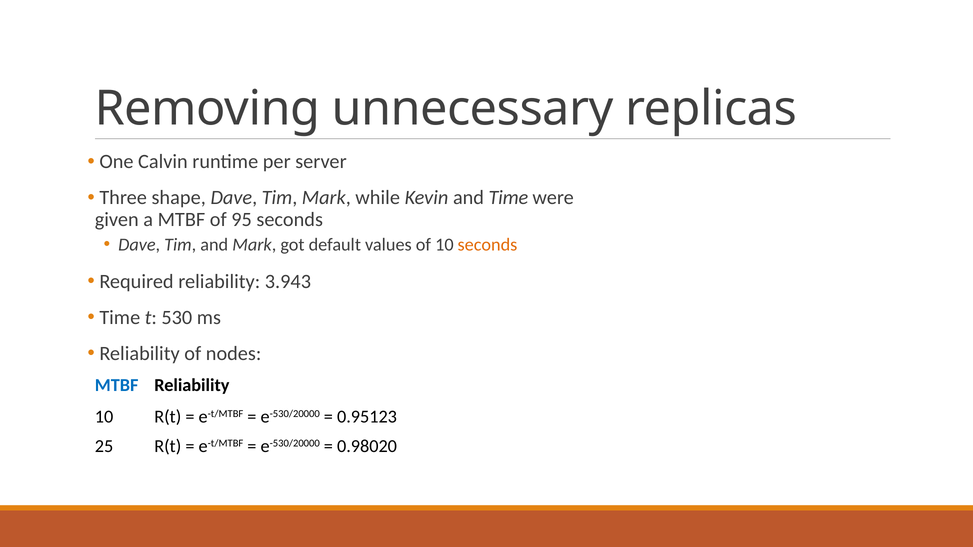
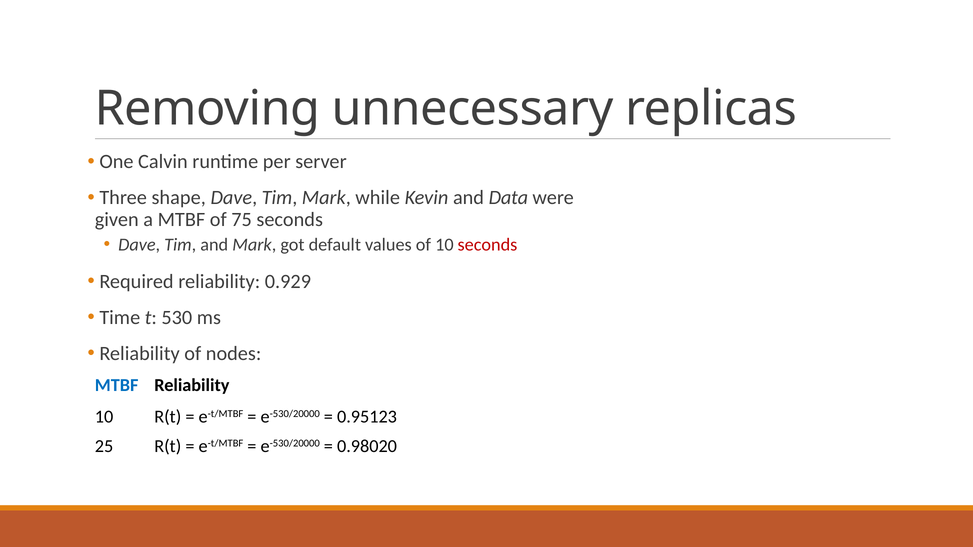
and Time: Time -> Data
95: 95 -> 75
seconds at (487, 245) colour: orange -> red
3.943: 3.943 -> 0.929
